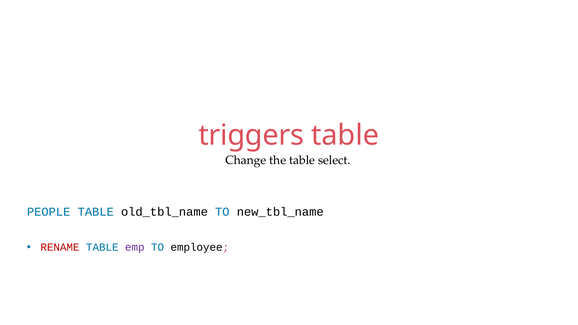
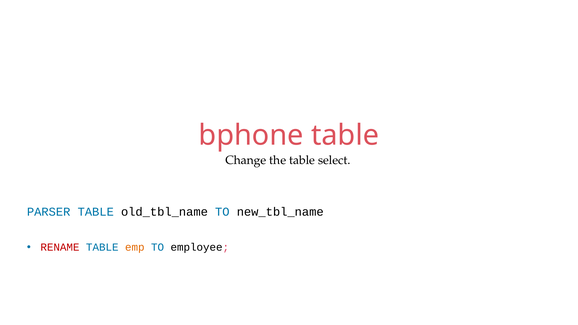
triggers: triggers -> bphone
PEOPLE: PEOPLE -> PARSER
emp colour: purple -> orange
